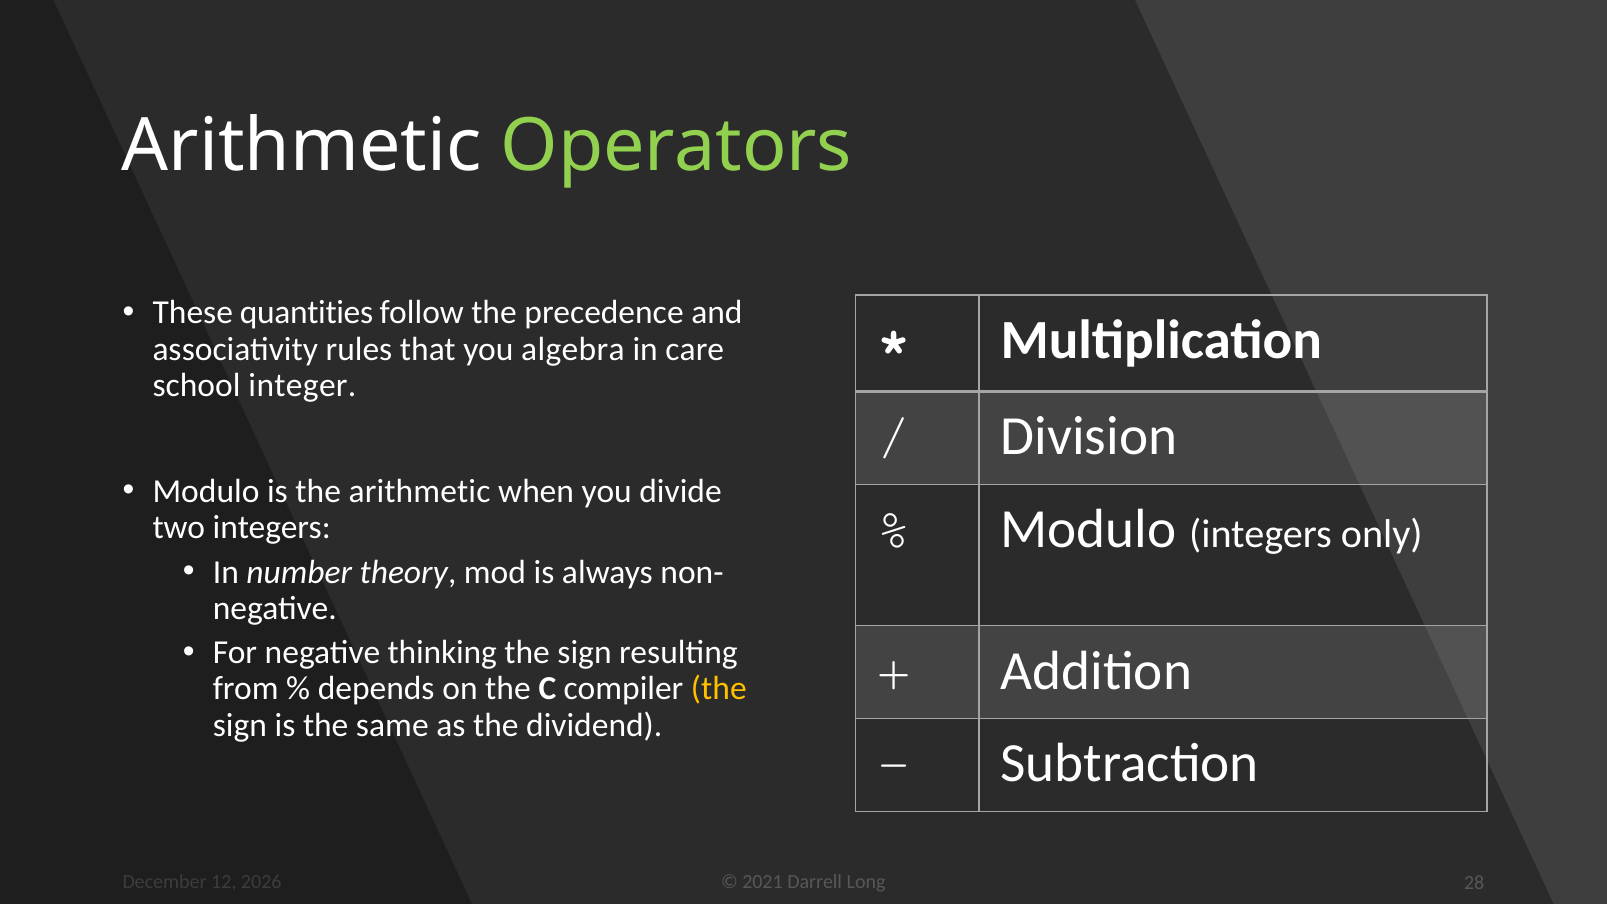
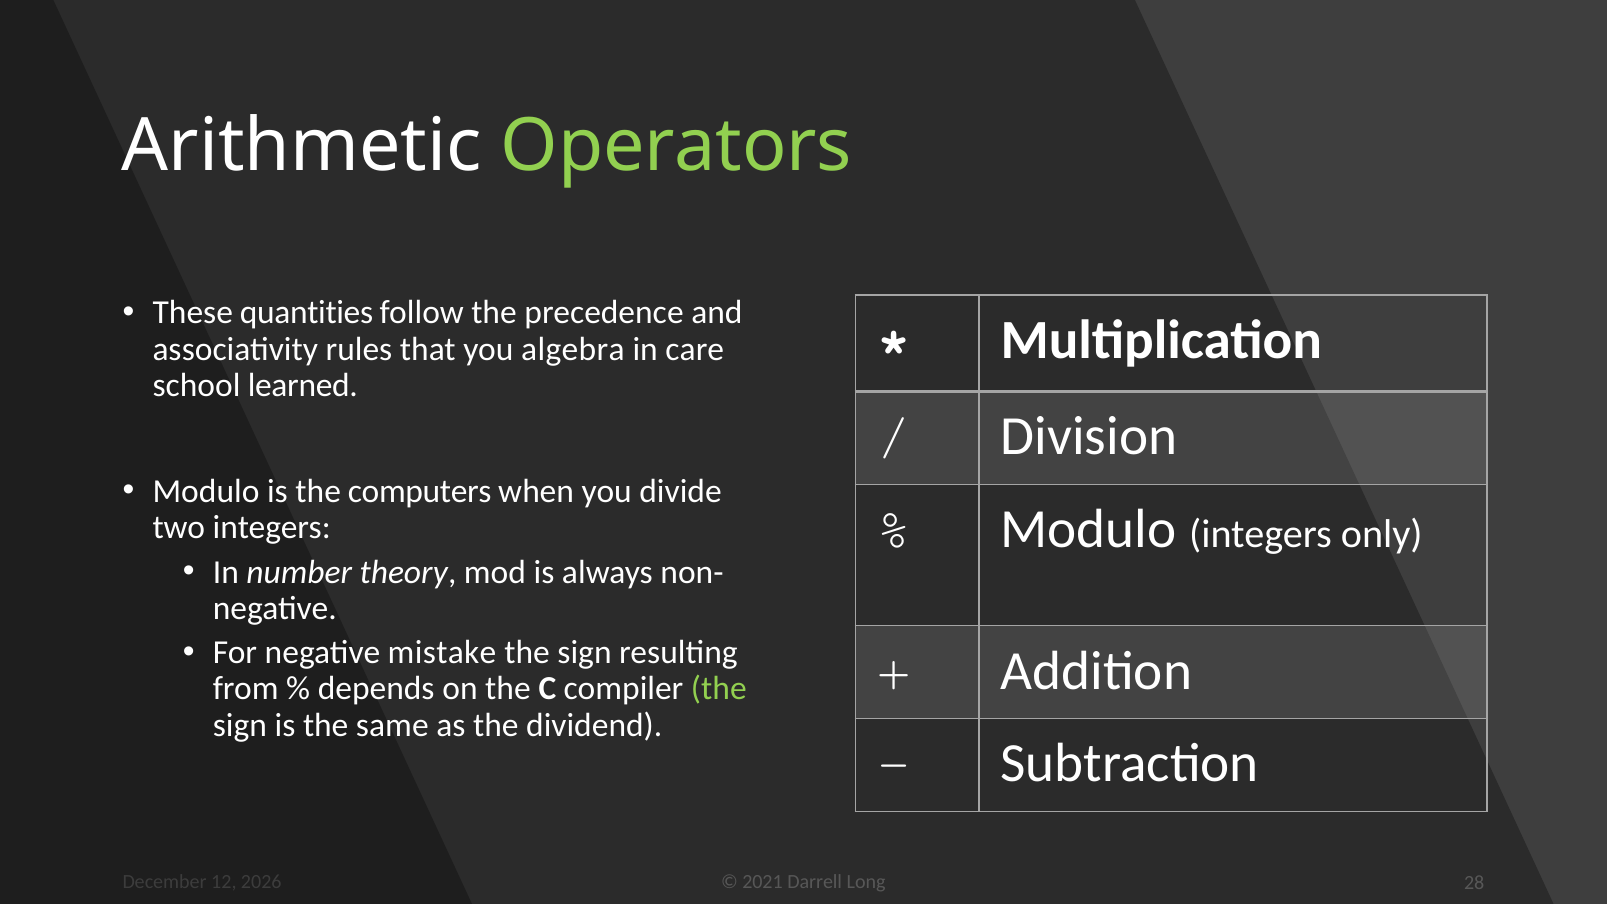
integer: integer -> learned
the arithmetic: arithmetic -> computers
thinking: thinking -> mistake
the at (719, 689) colour: yellow -> light green
